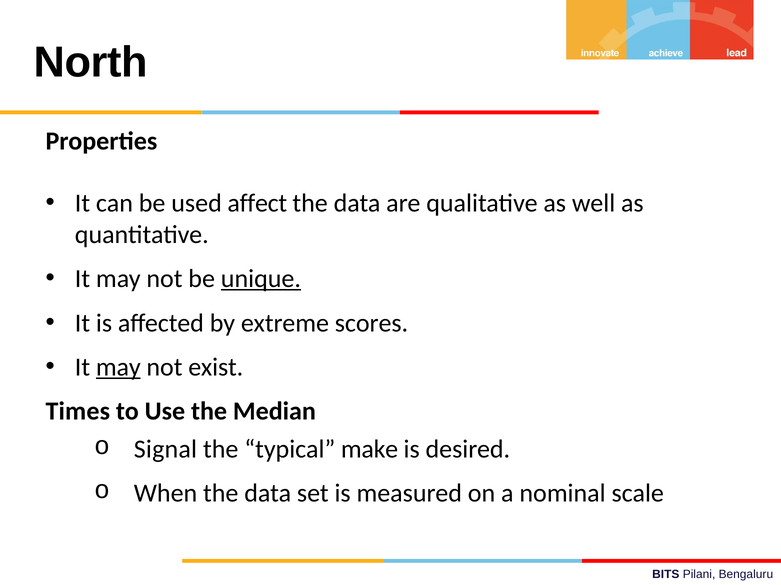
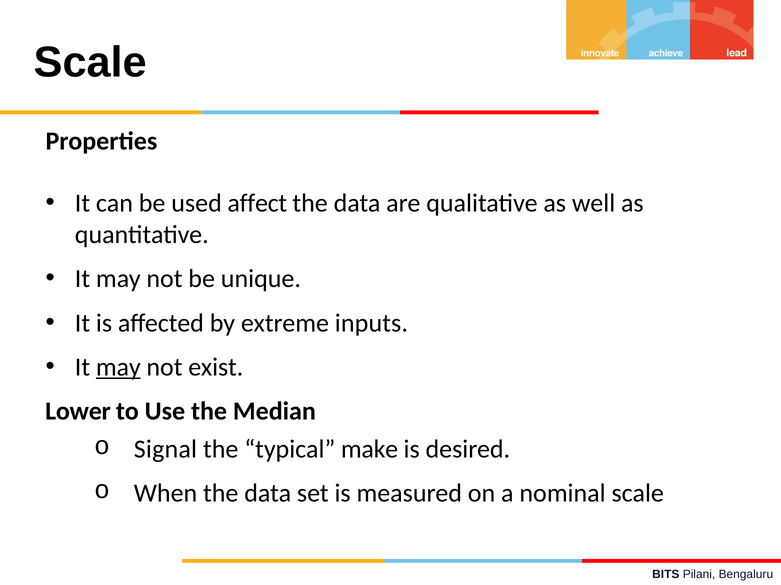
North at (91, 63): North -> Scale
unique underline: present -> none
scores: scores -> inputs
Times: Times -> Lower
